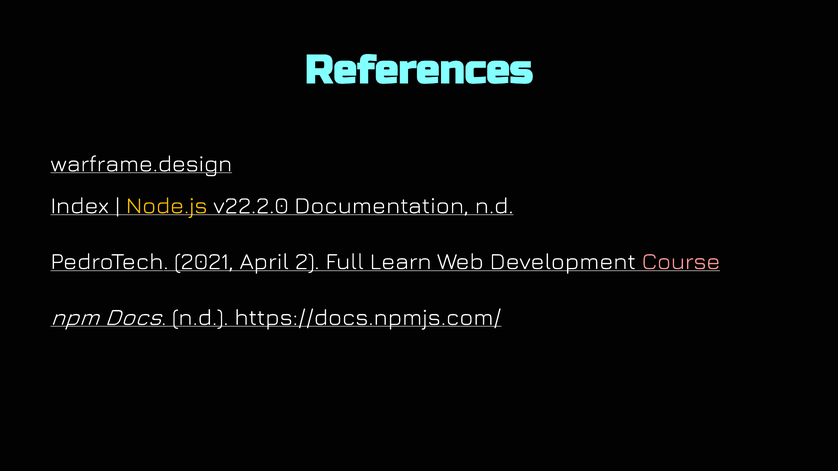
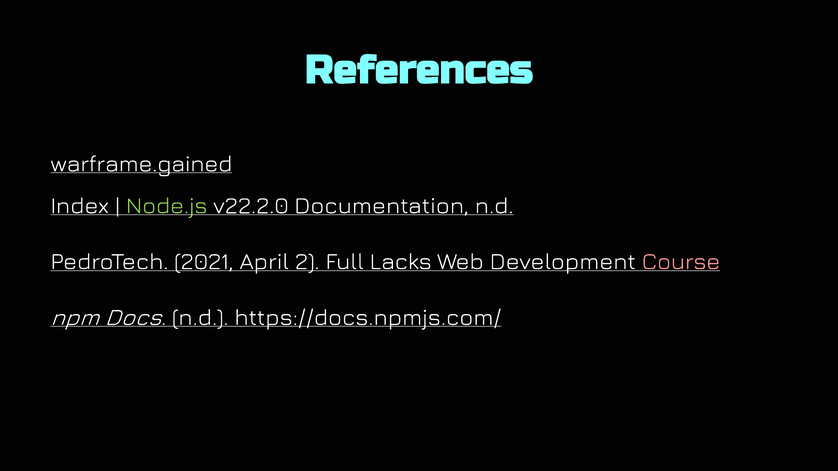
warframe.design: warframe.design -> warframe.gained
Node.js colour: yellow -> light green
Learn: Learn -> Lacks
